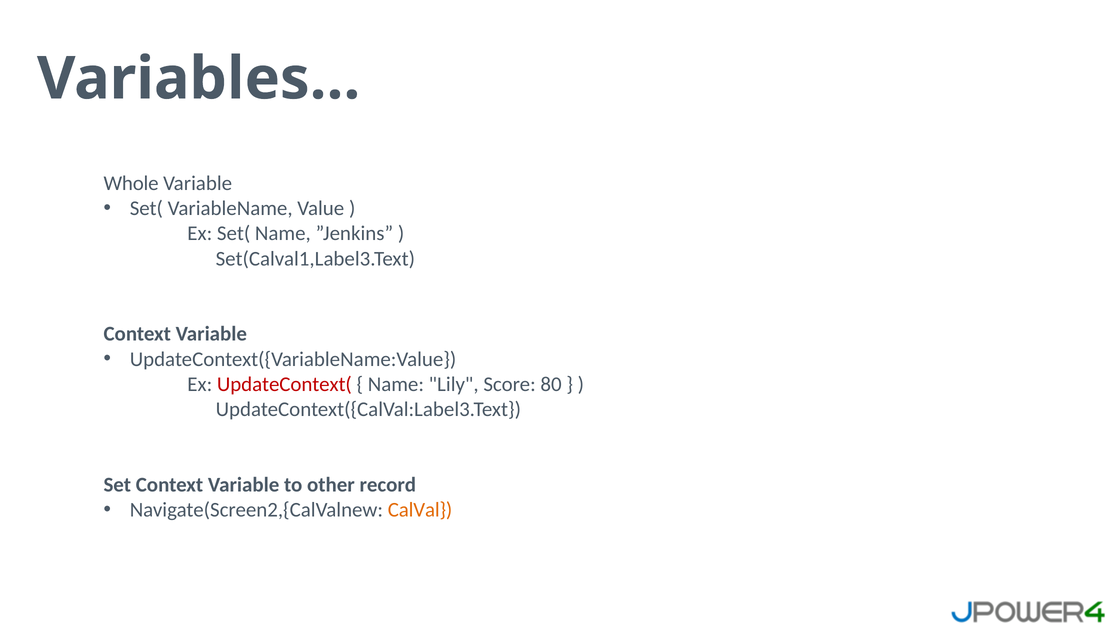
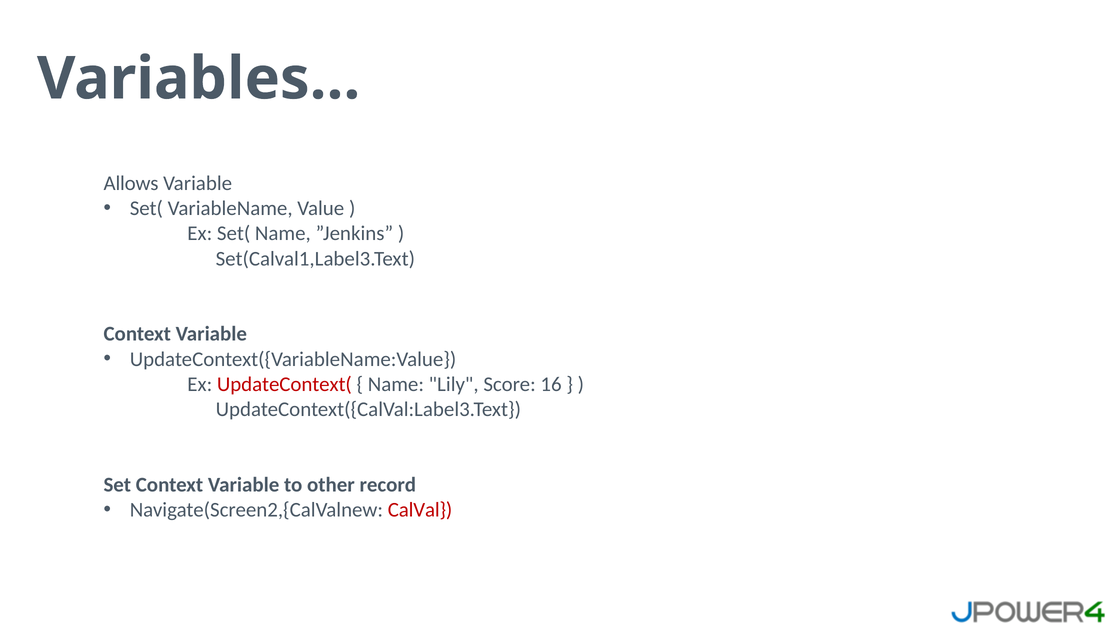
Whole: Whole -> Allows
80: 80 -> 16
CalVal colour: orange -> red
